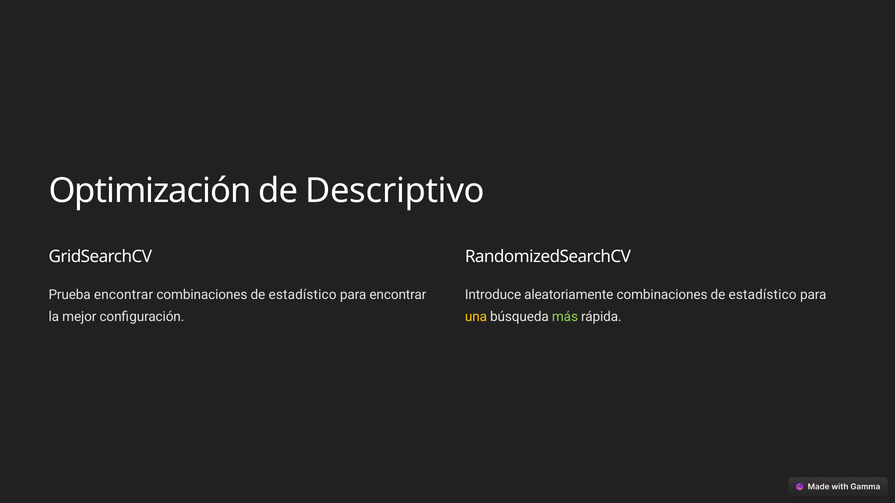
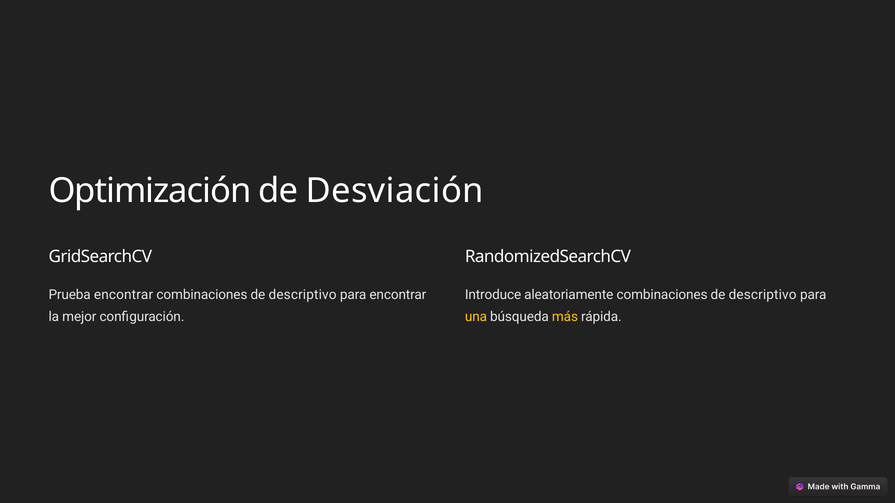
Descriptivo: Descriptivo -> Desviación
estadístico at (303, 295): estadístico -> descriptivo
aleatoriamente combinaciones de estadístico: estadístico -> descriptivo
más colour: light green -> yellow
